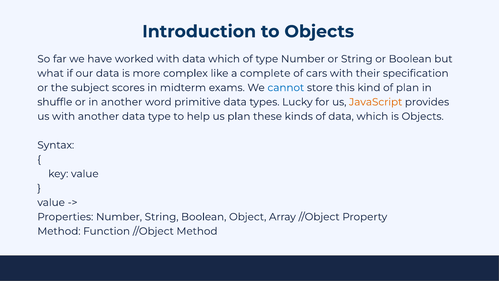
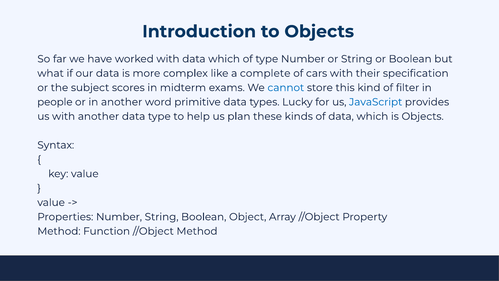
of plan: plan -> filter
shuffle: shuffle -> people
JavaScript colour: orange -> blue
